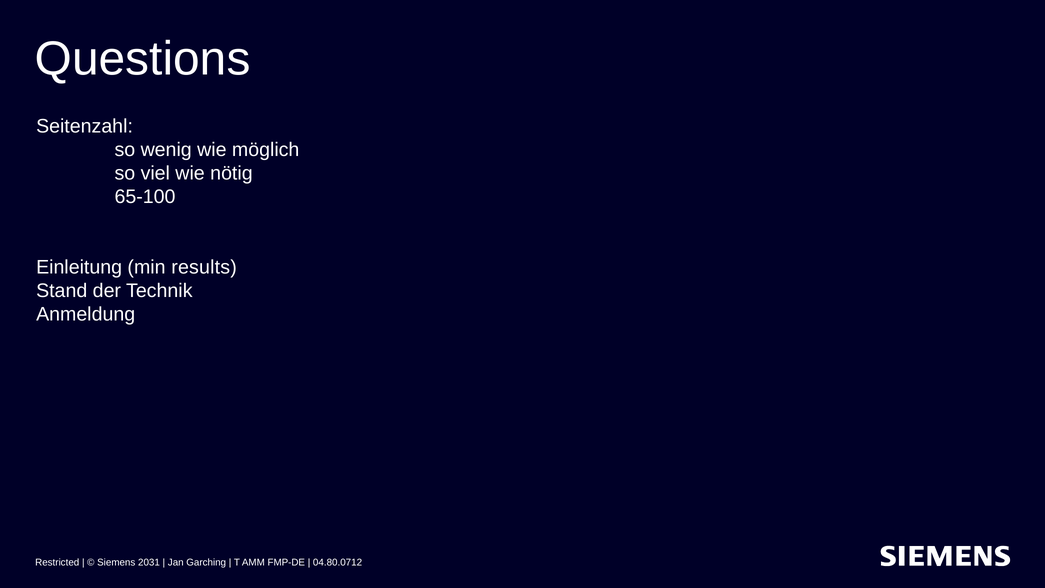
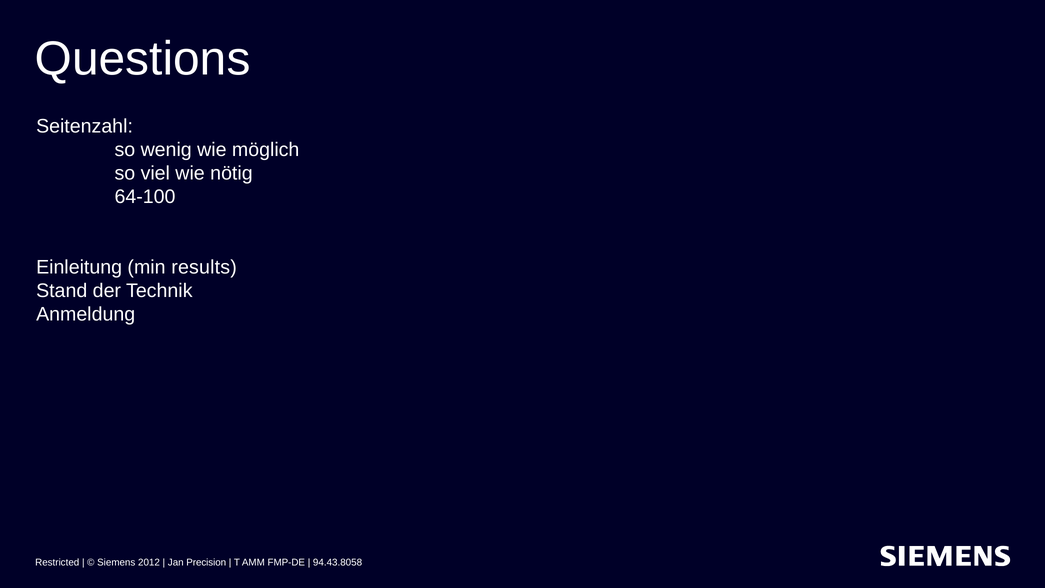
65-100: 65-100 -> 64-100
2031: 2031 -> 2012
Garching: Garching -> Precision
04.80.0712: 04.80.0712 -> 94.43.8058
